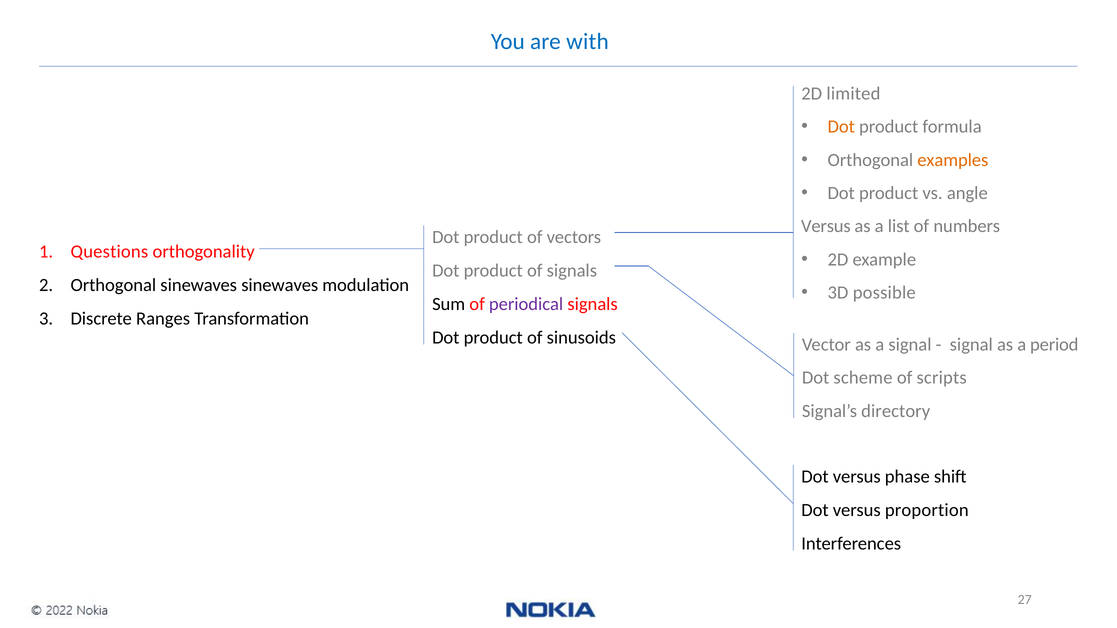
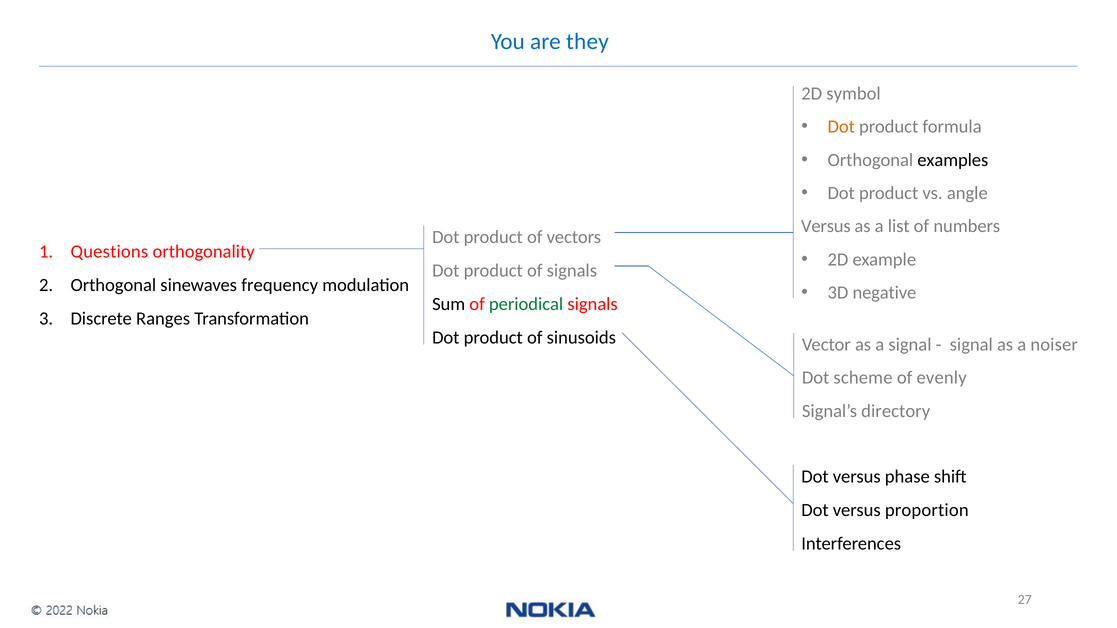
with: with -> they
limited: limited -> symbol
examples colour: orange -> black
sinewaves sinewaves: sinewaves -> frequency
possible: possible -> negative
periodical colour: purple -> green
period: period -> noiser
scripts: scripts -> evenly
